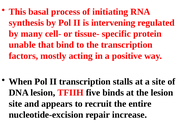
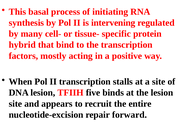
unable: unable -> hybrid
increase: increase -> forward
